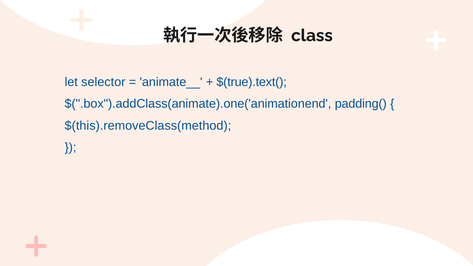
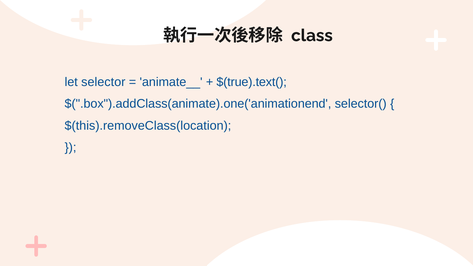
padding(: padding( -> selector(
$(this).removeClass(method: $(this).removeClass(method -> $(this).removeClass(location
